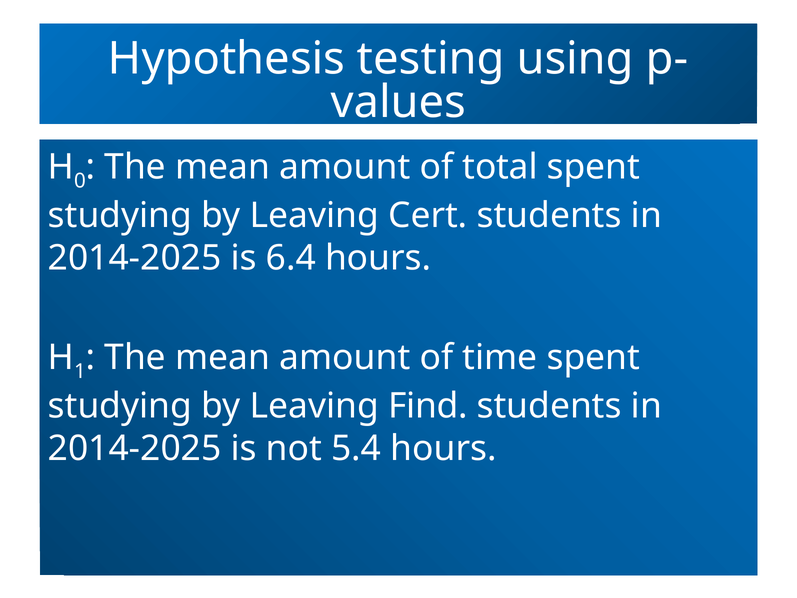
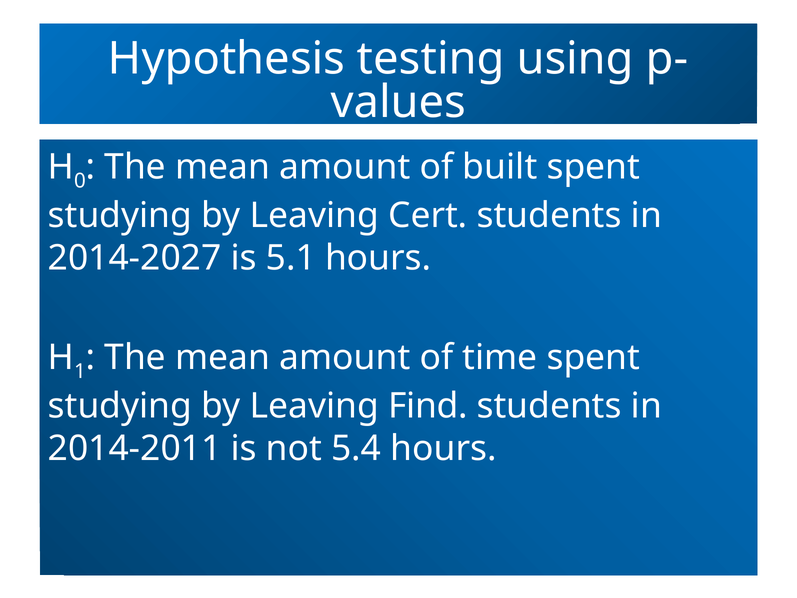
total: total -> built
2014-2025 at (135, 258): 2014-2025 -> 2014-2027
6.4: 6.4 -> 5.1
2014-2025 at (135, 448): 2014-2025 -> 2014-2011
